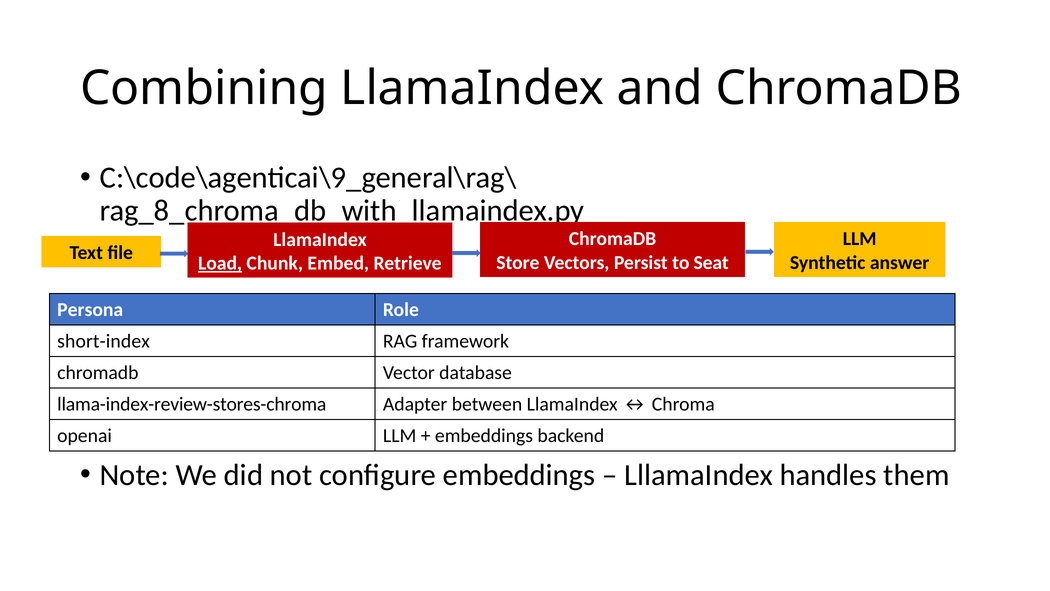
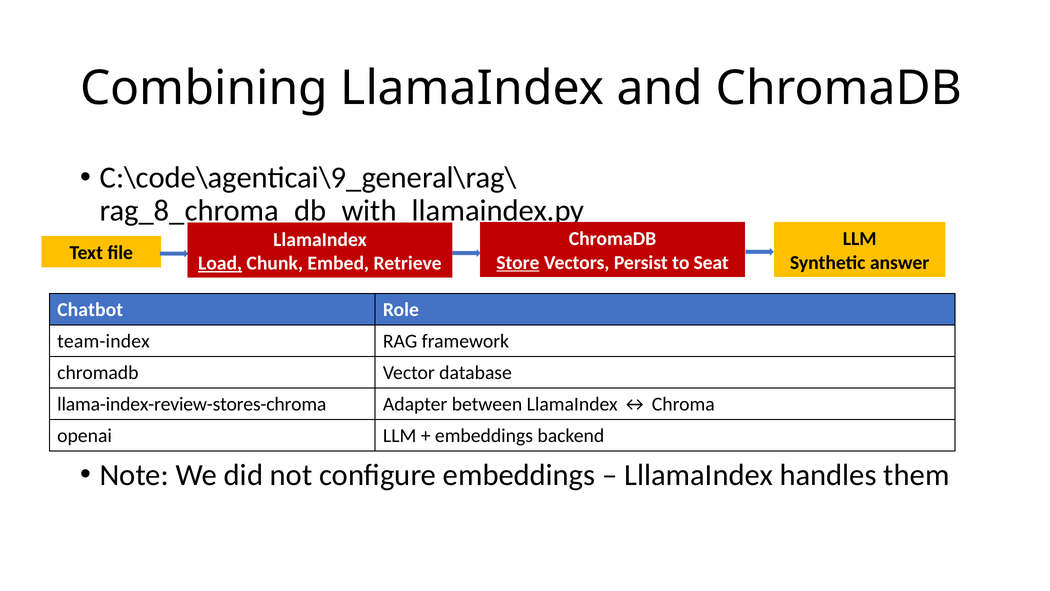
Store underline: none -> present
Persona: Persona -> Chatbot
short-index: short-index -> team-index
